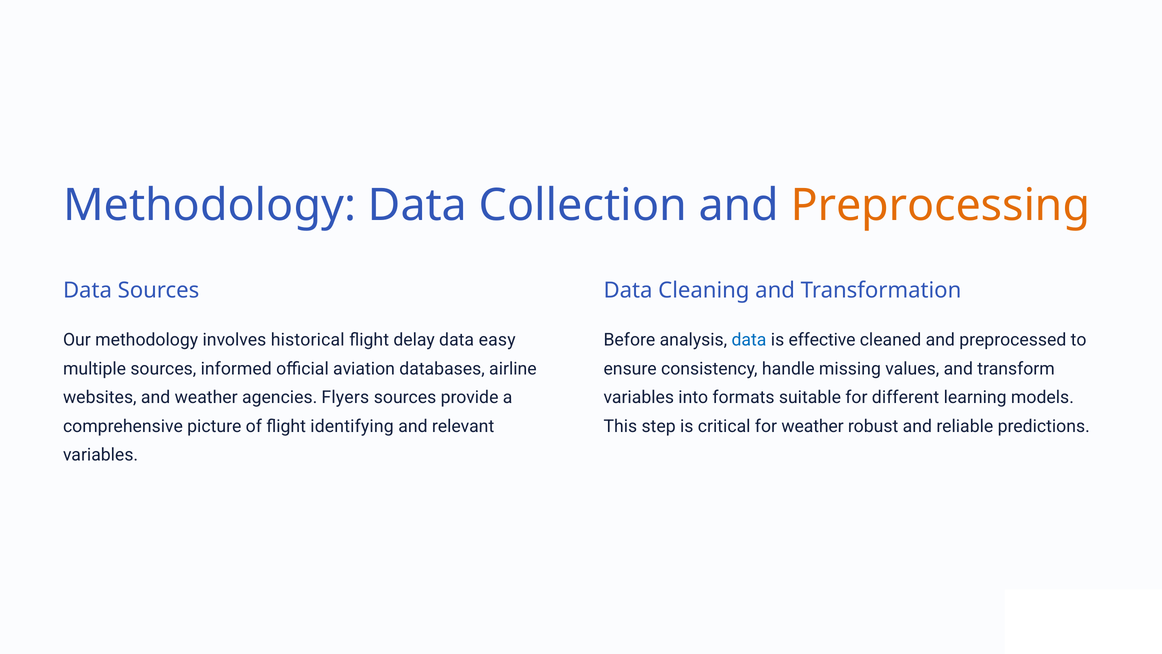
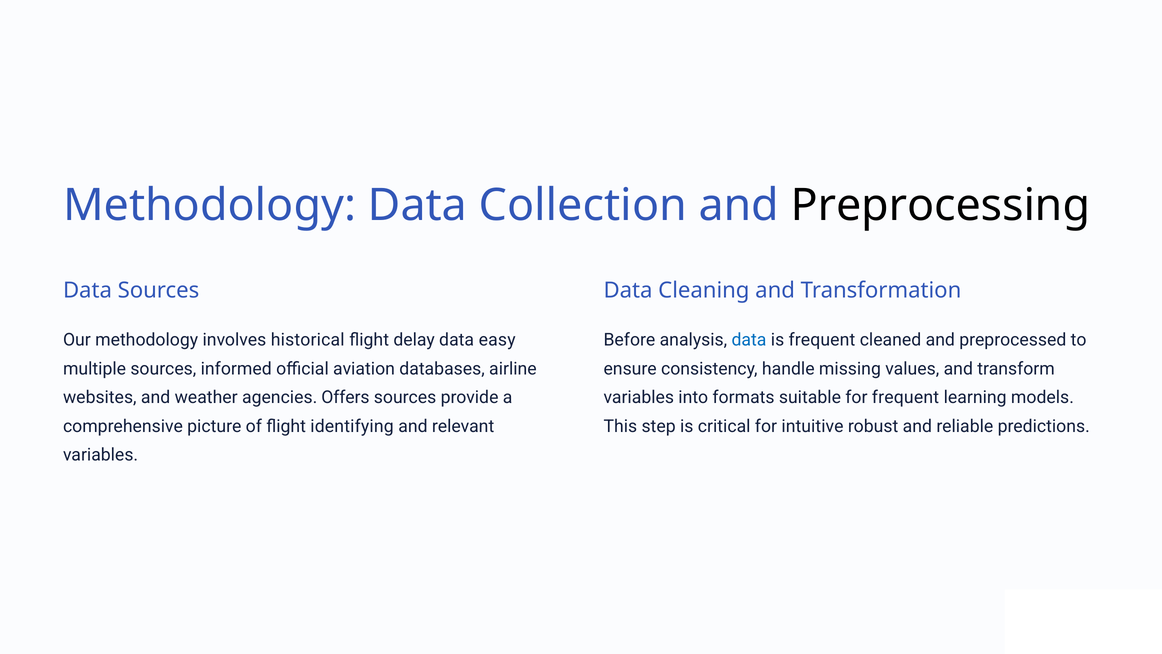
Preprocessing colour: orange -> black
is effective: effective -> frequent
Flyers: Flyers -> Offers
for different: different -> frequent
for weather: weather -> intuitive
